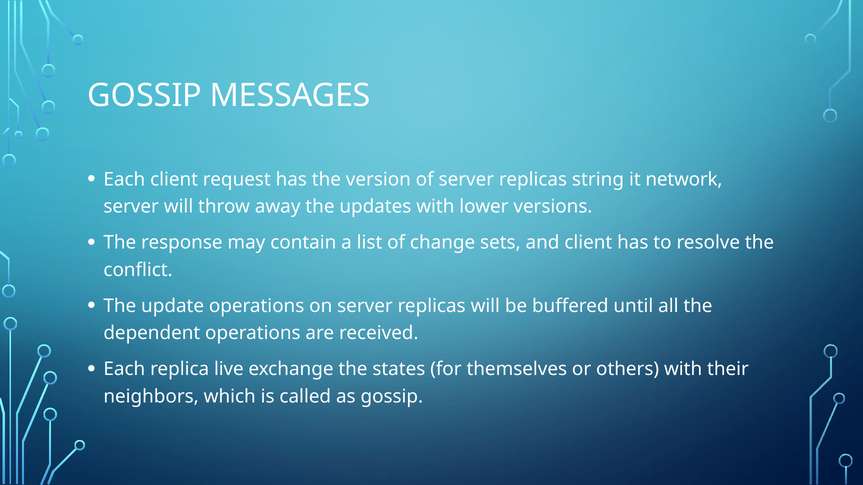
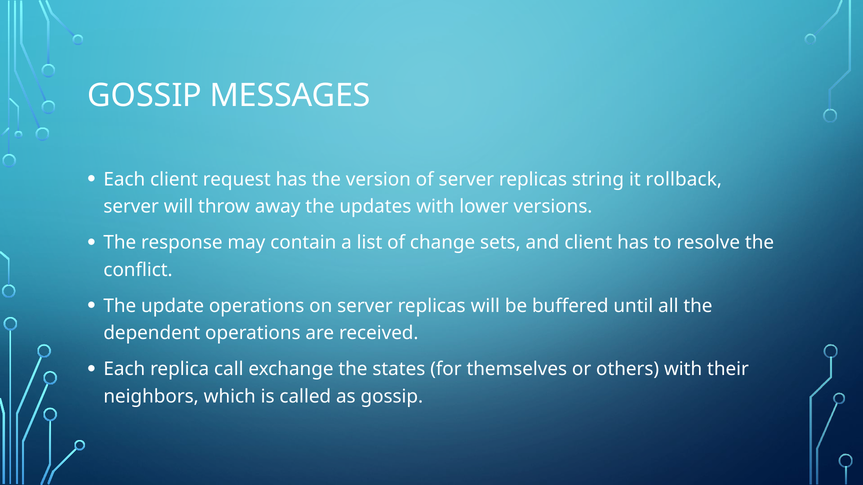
network: network -> rollback
live: live -> call
